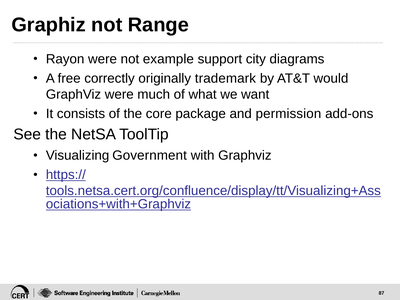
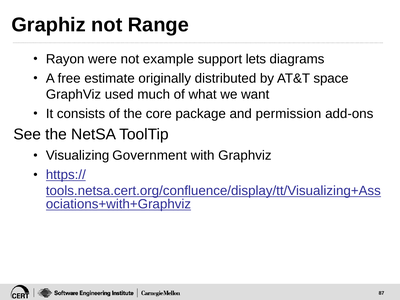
city: city -> lets
correctly: correctly -> estimate
trademark: trademark -> distributed
would: would -> space
GraphViz were: were -> used
